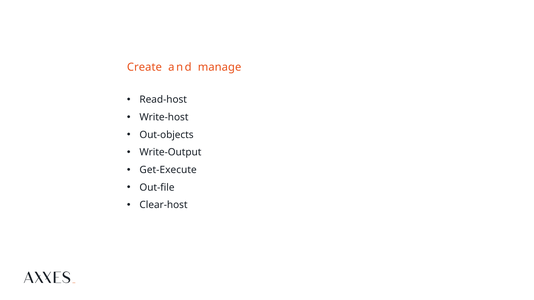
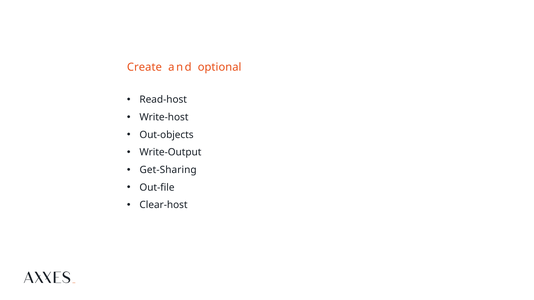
manage: manage -> optional
Get-Execute: Get-Execute -> Get-Sharing
